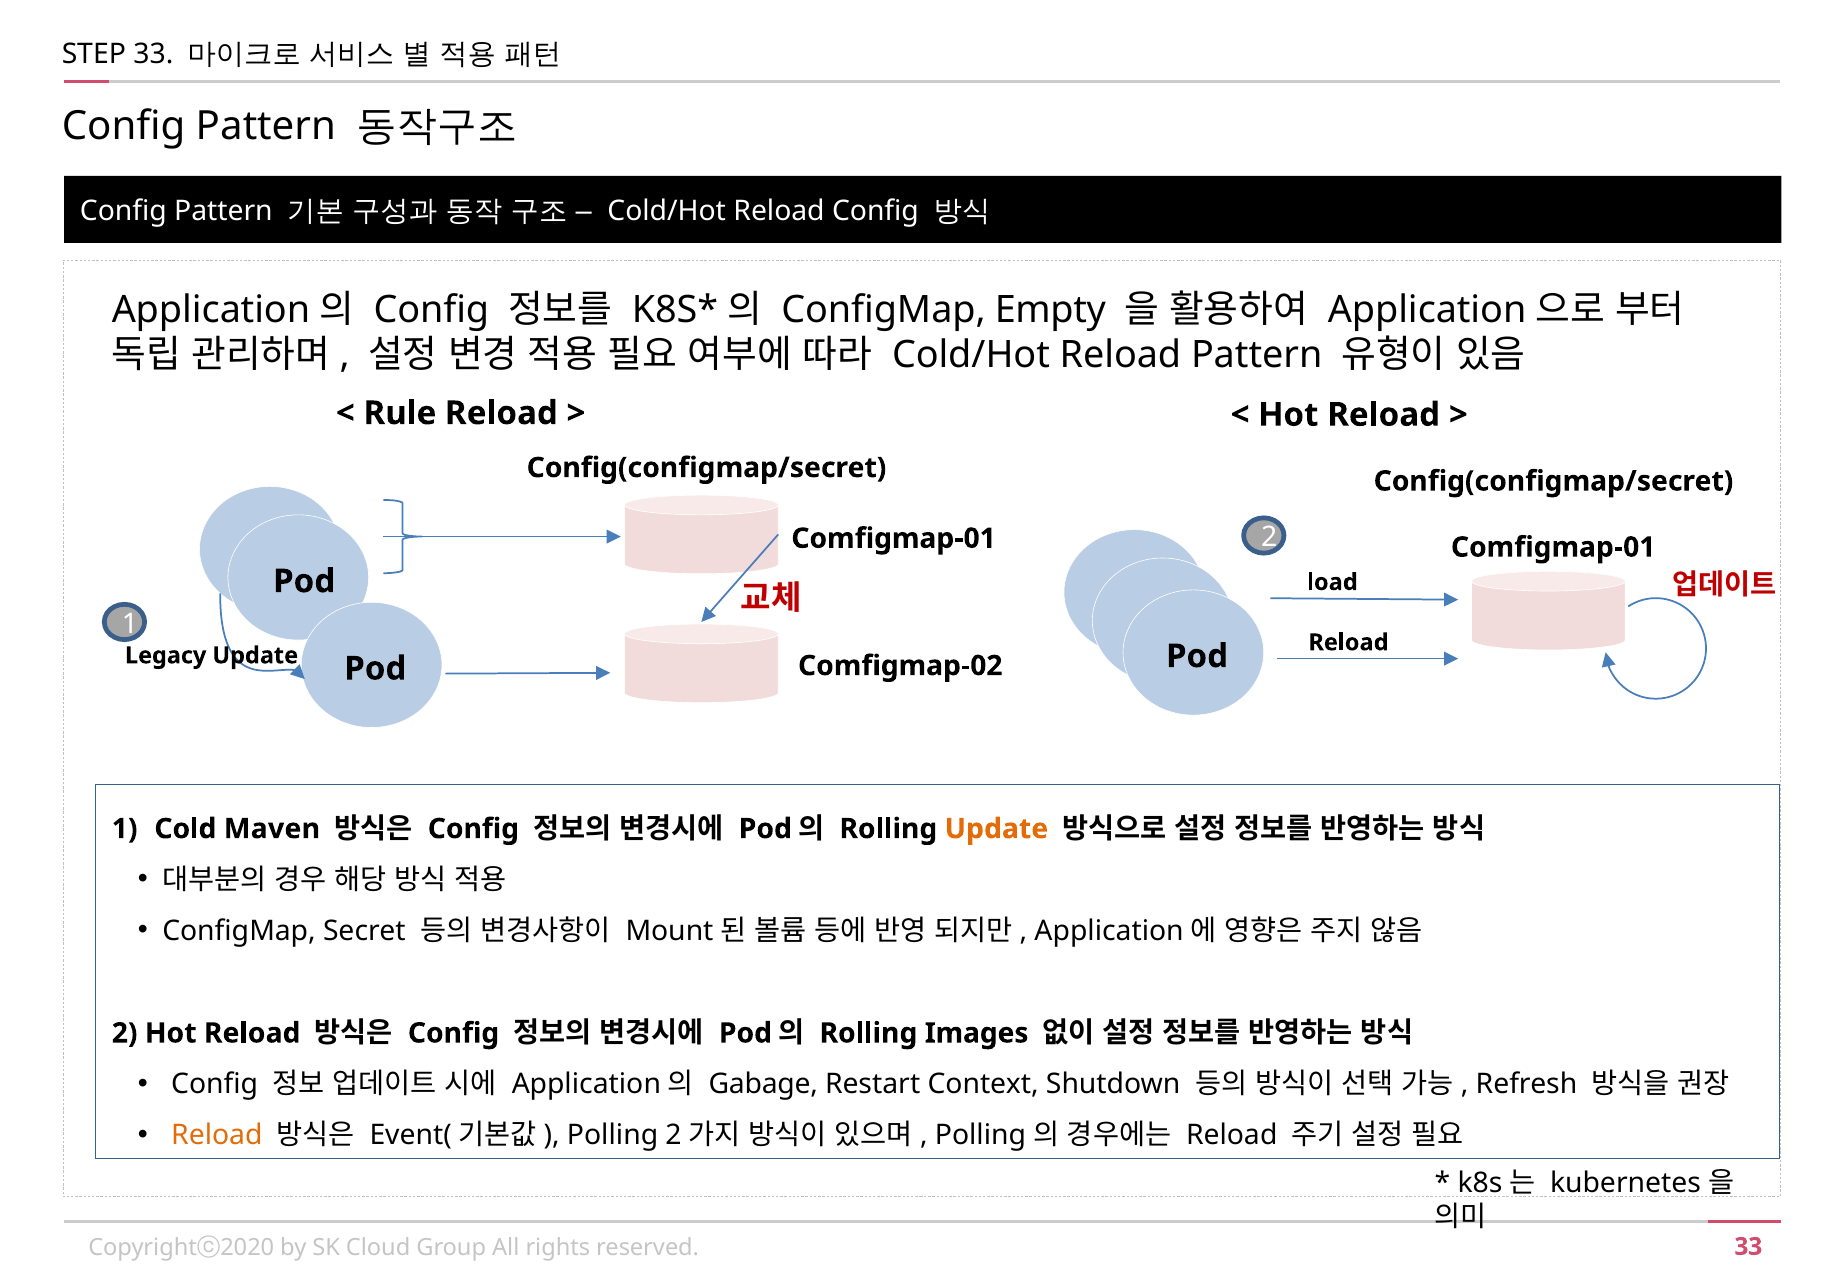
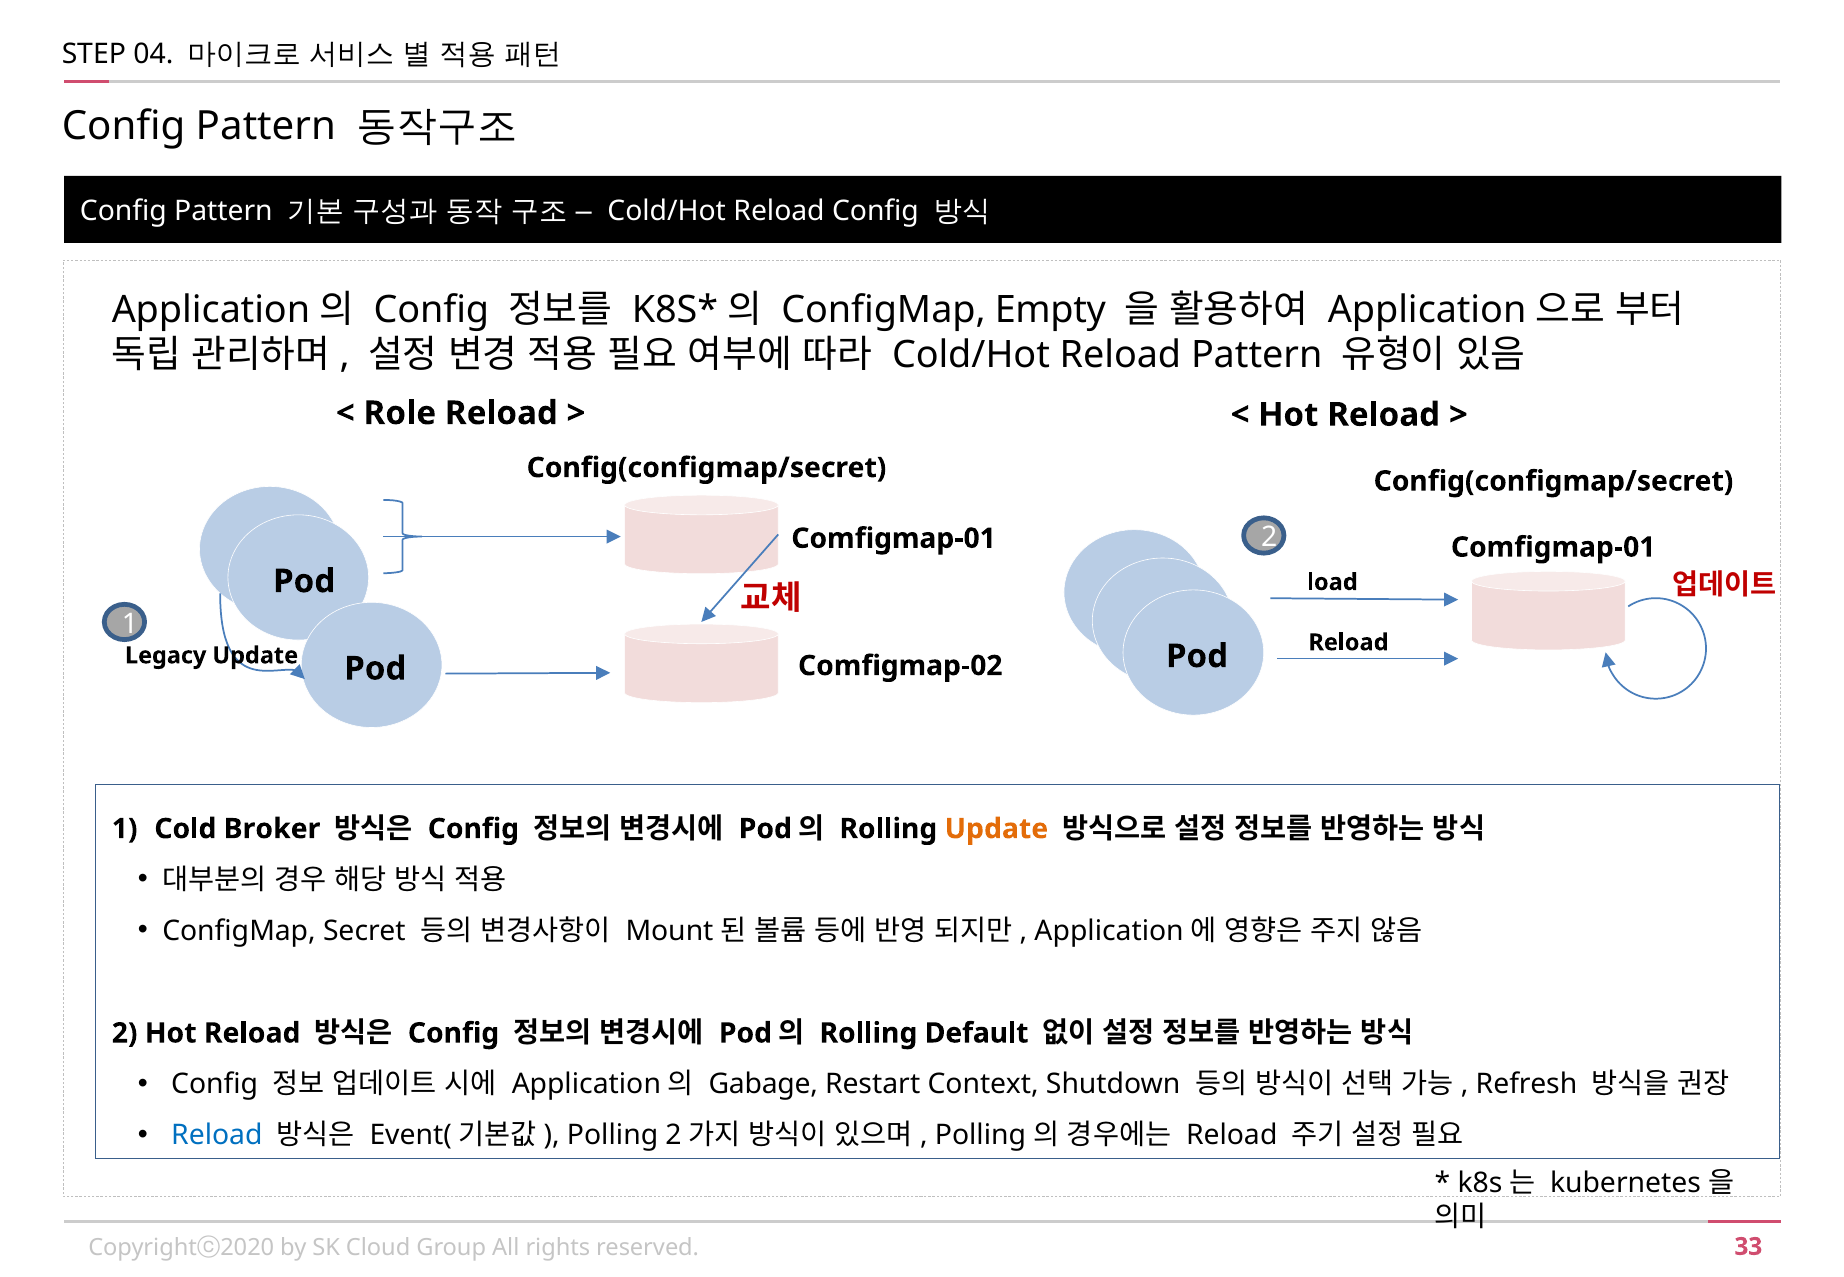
STEP 33: 33 -> 04
Rule: Rule -> Role
Maven: Maven -> Broker
Images: Images -> Default
Reload at (217, 1135) colour: orange -> blue
